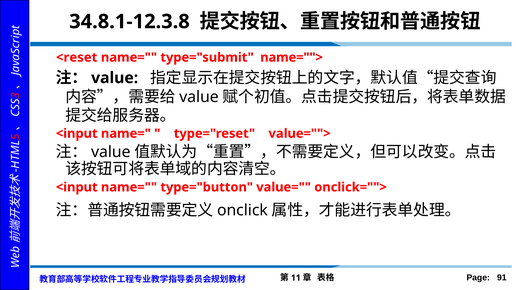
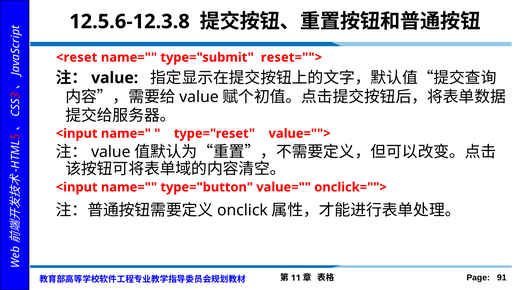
34.8.1-12.3.8: 34.8.1-12.3.8 -> 12.5.6-12.3.8
name="">: name=""> -> reset="">
